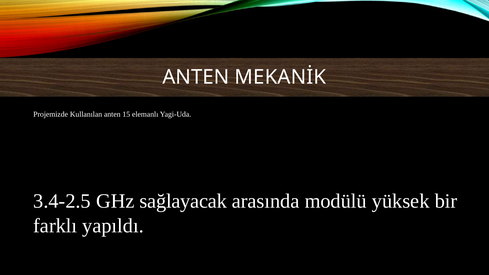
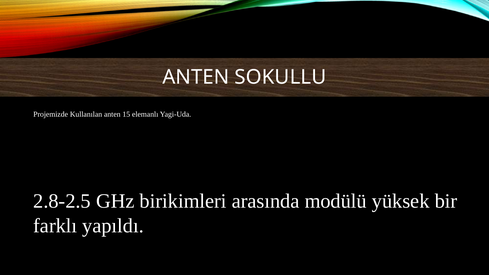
MEKANİK: MEKANİK -> SOKULLU
3.4-2.5: 3.4-2.5 -> 2.8-2.5
sağlayacak: sağlayacak -> birikimleri
